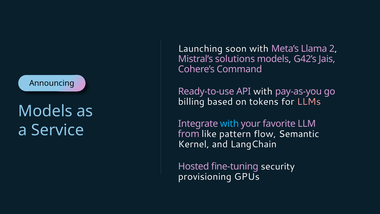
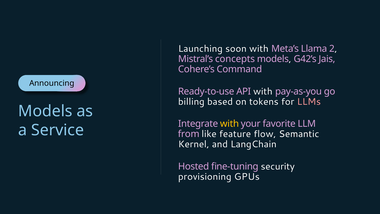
solutions: solutions -> concepts
with at (229, 124) colour: light blue -> yellow
pattern: pattern -> feature
